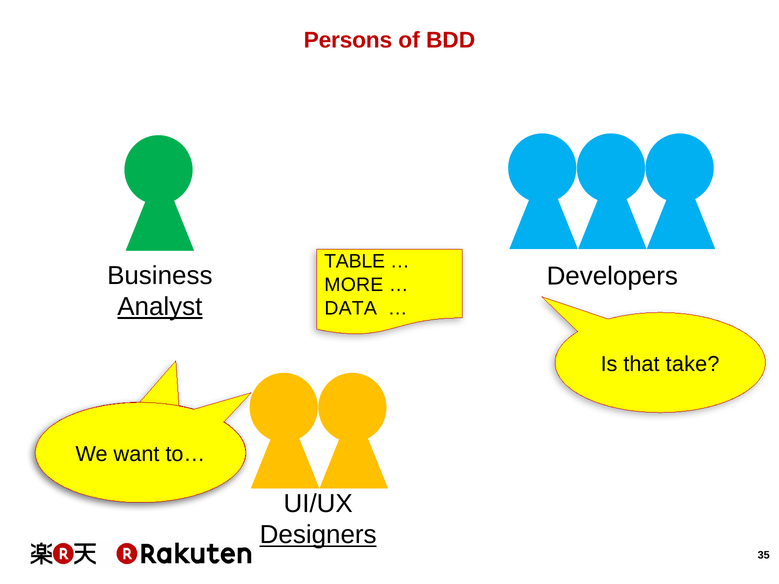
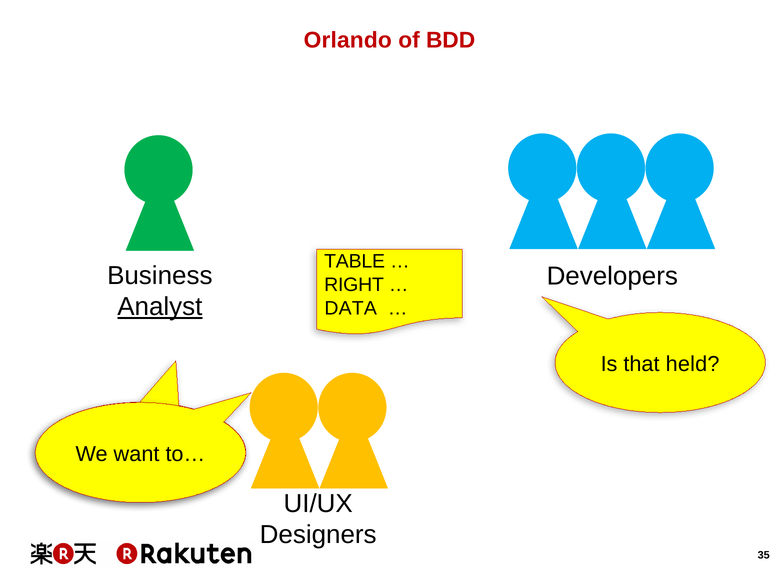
Persons: Persons -> Orlando
MORE at (354, 285): MORE -> RIGHT
take: take -> held
Designers underline: present -> none
